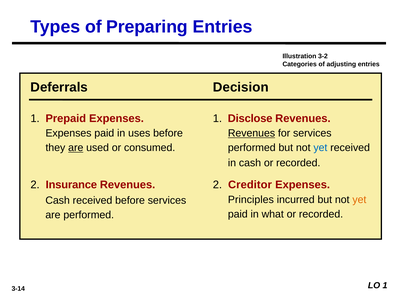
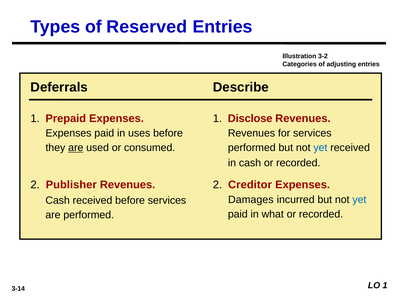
Preparing: Preparing -> Reserved
Decision: Decision -> Describe
Revenues at (252, 133) underline: present -> none
Insurance: Insurance -> Publisher
Principles: Principles -> Damages
yet at (359, 199) colour: orange -> blue
